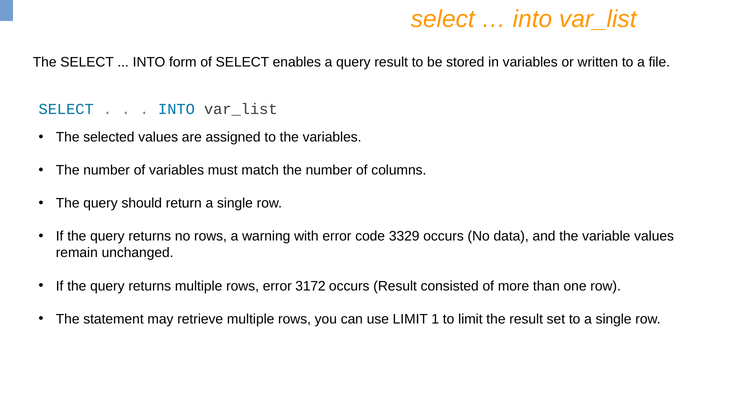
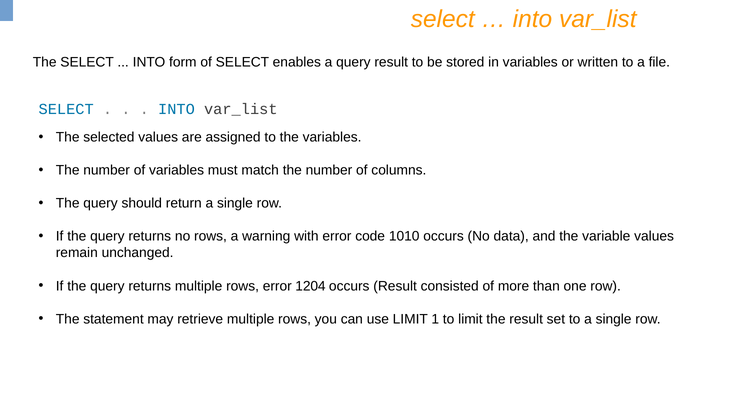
3329: 3329 -> 1010
3172: 3172 -> 1204
